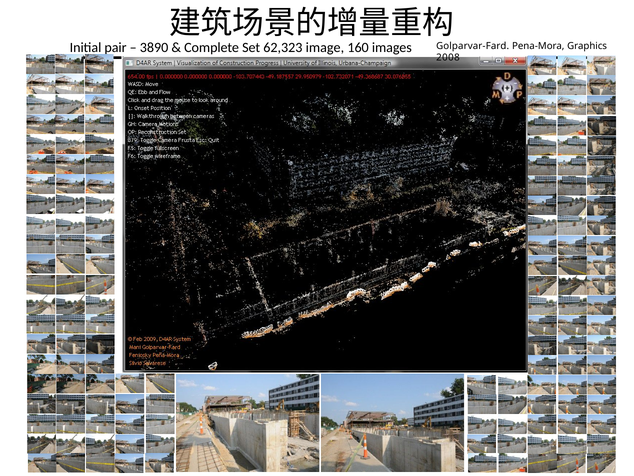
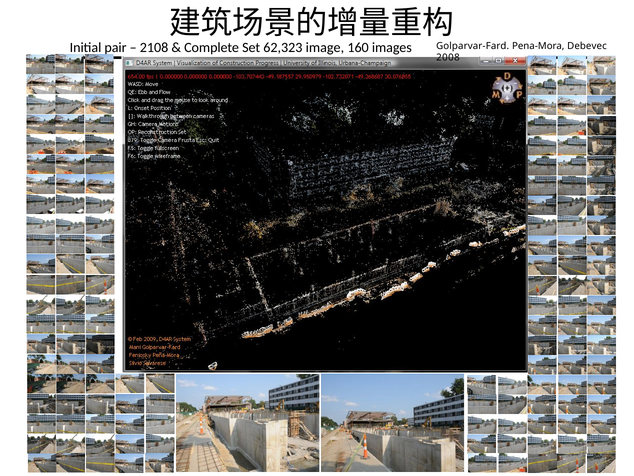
3890: 3890 -> 2108
Graphics: Graphics -> Debevec
